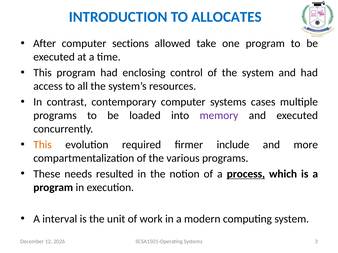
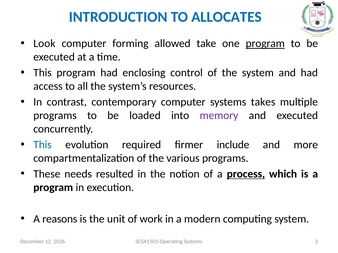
After: After -> Look
sections: sections -> forming
program at (265, 44) underline: none -> present
cases: cases -> takes
This at (43, 145) colour: orange -> blue
interval: interval -> reasons
